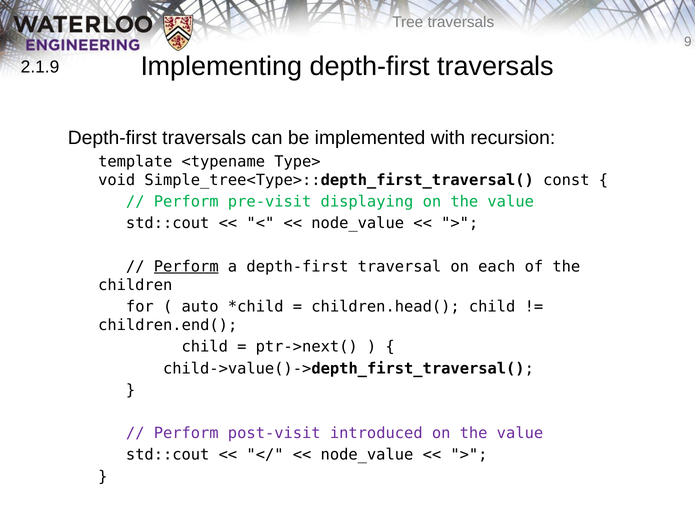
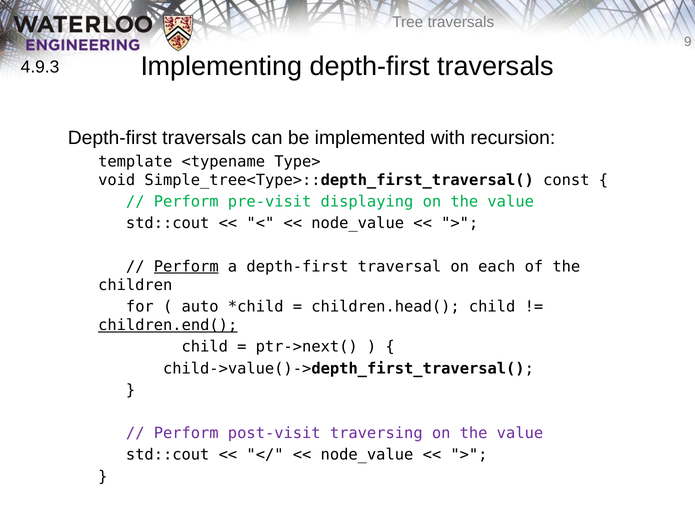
2.1.9: 2.1.9 -> 4.9.3
children.end( underline: none -> present
introduced: introduced -> traversing
